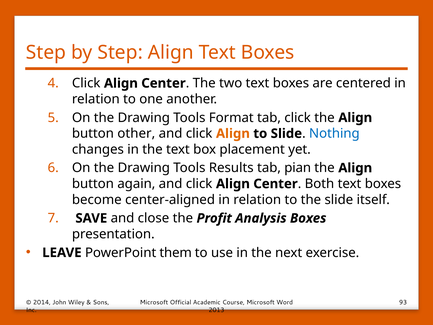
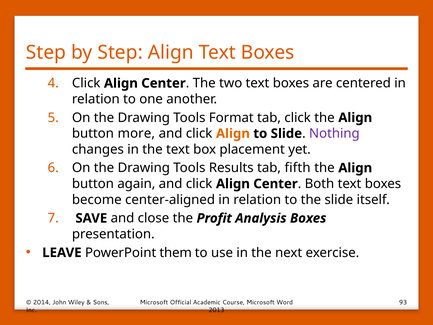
other: other -> more
Nothing colour: blue -> purple
pian: pian -> fifth
